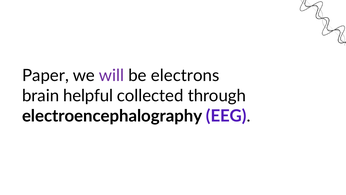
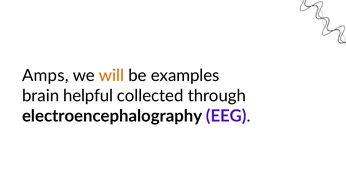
Paper: Paper -> Amps
will colour: purple -> orange
electrons: electrons -> examples
